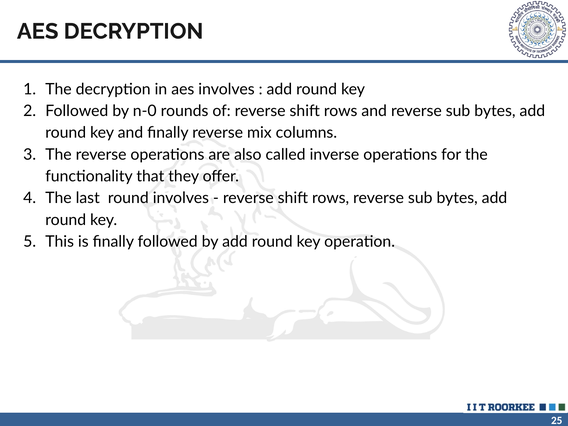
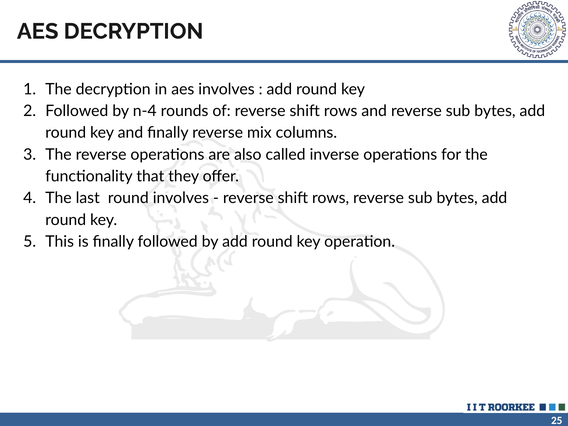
n-0: n-0 -> n-4
